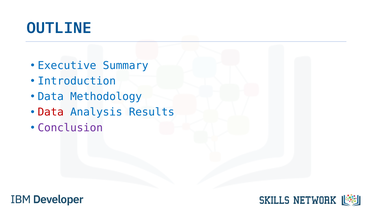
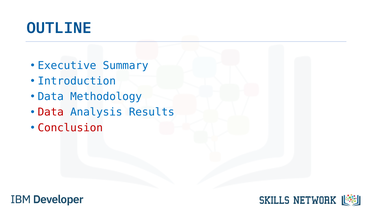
Conclusion colour: purple -> red
